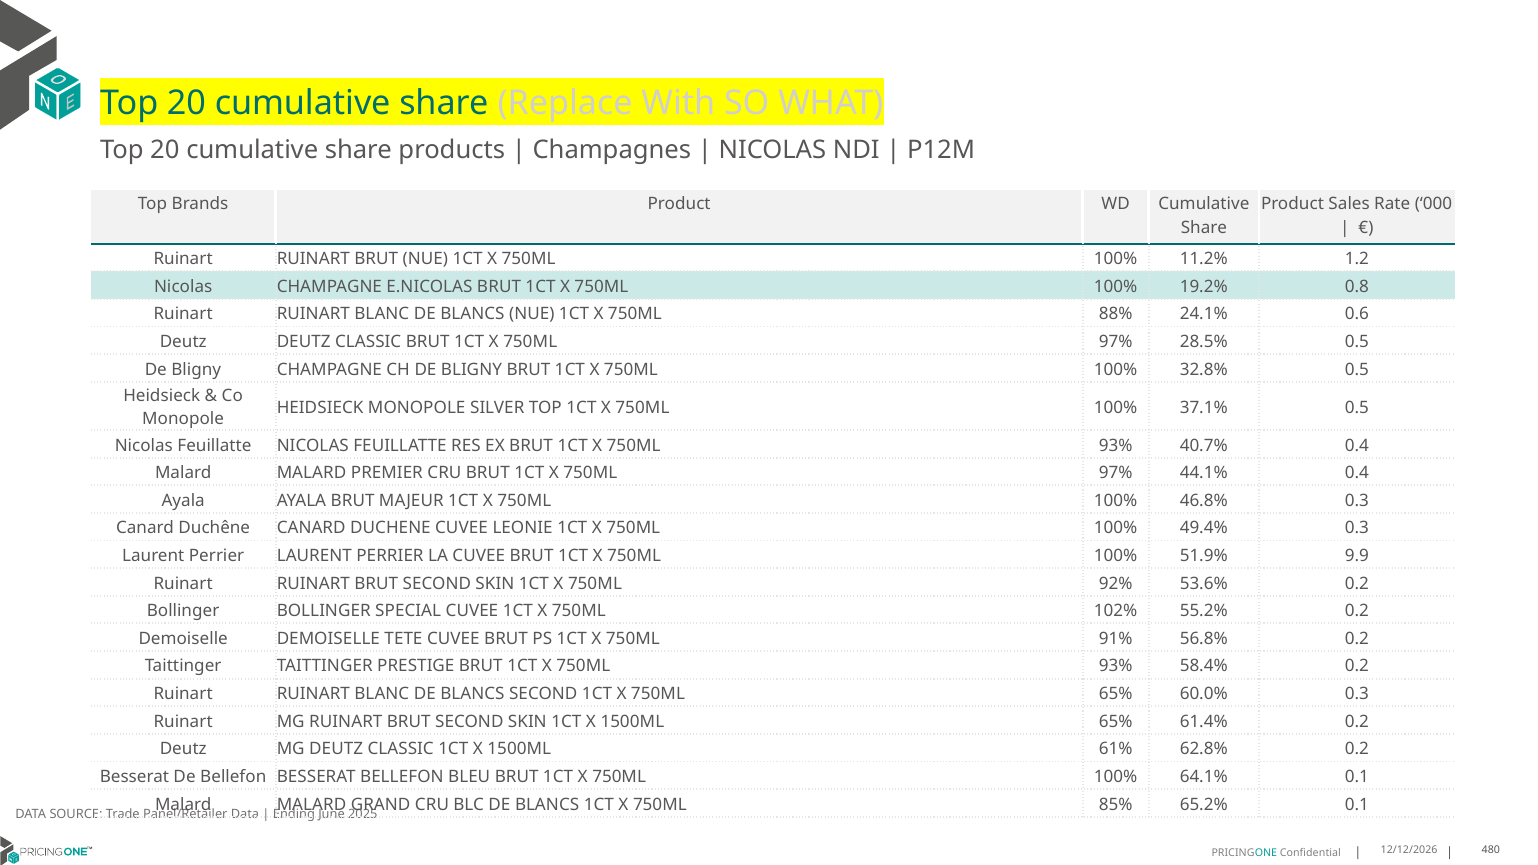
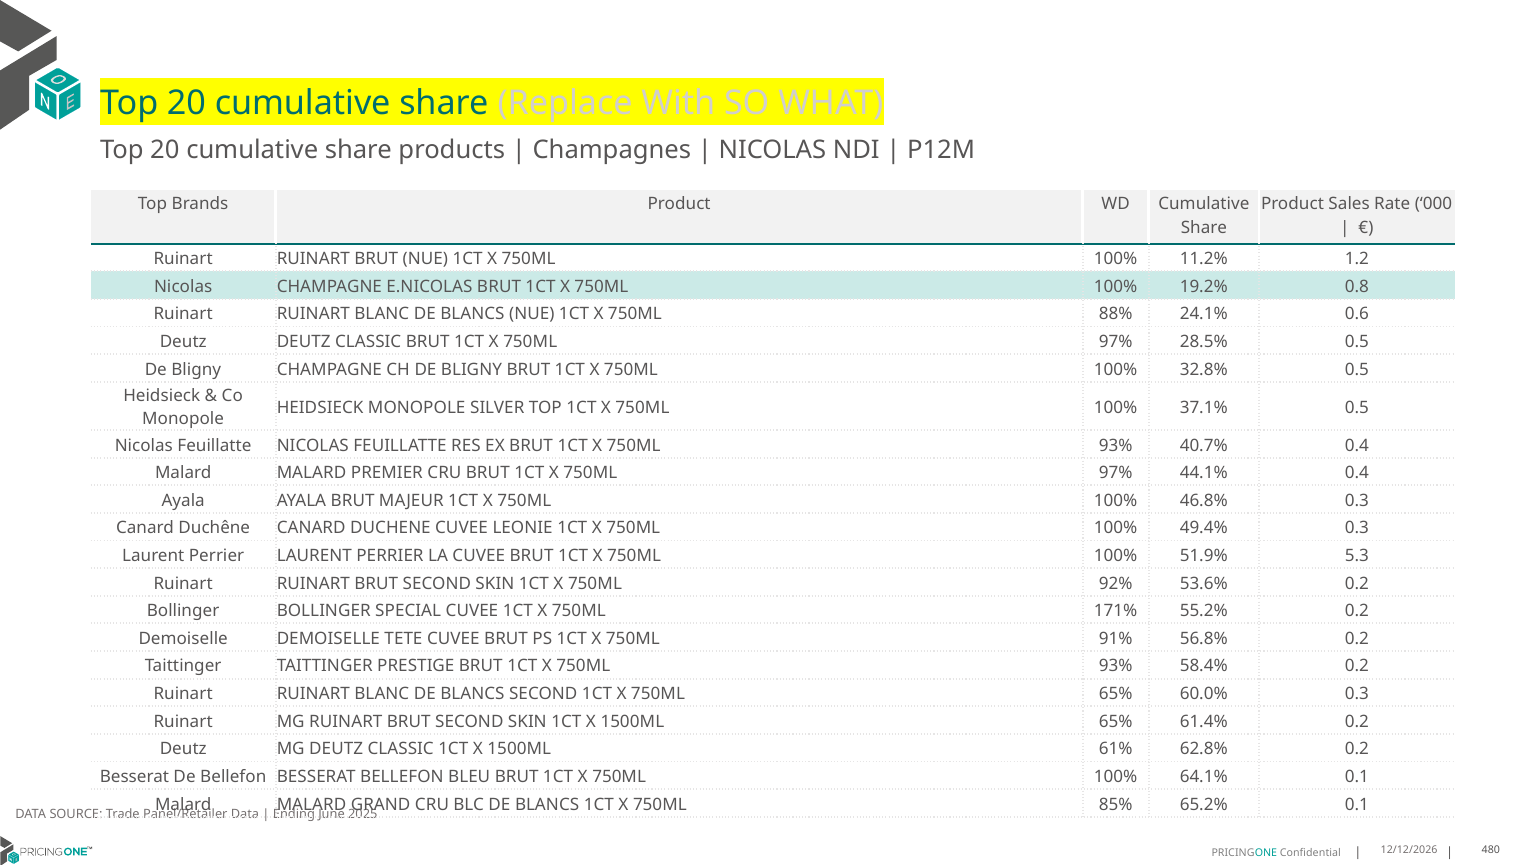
9.9: 9.9 -> 5.3
102%: 102% -> 171%
